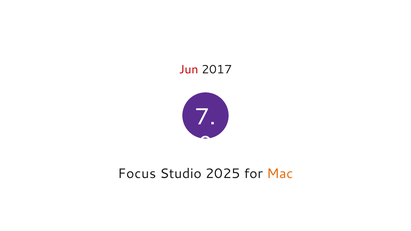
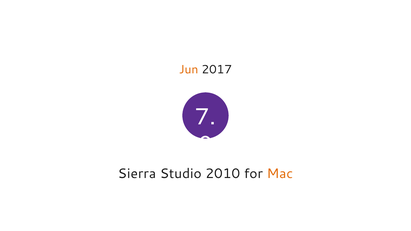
Jun colour: red -> orange
Focus: Focus -> Sierra
2025: 2025 -> 2010
